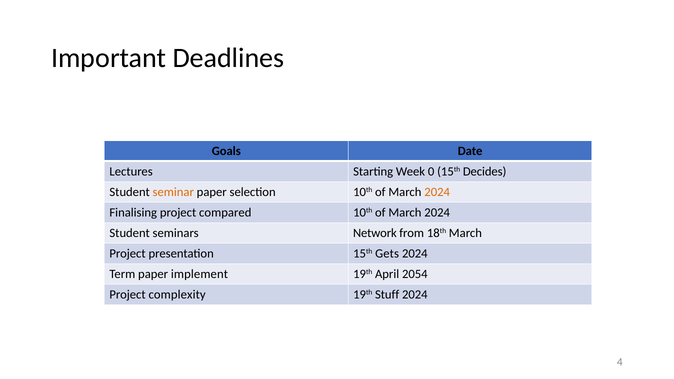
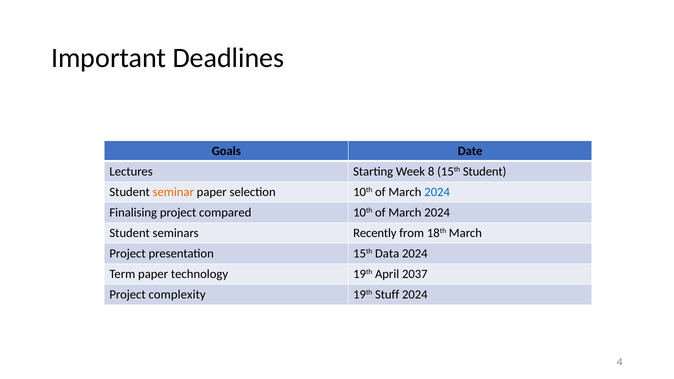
0: 0 -> 8
15th Decides: Decides -> Student
2024 at (437, 192) colour: orange -> blue
Network: Network -> Recently
Gets: Gets -> Data
implement: implement -> technology
2054: 2054 -> 2037
